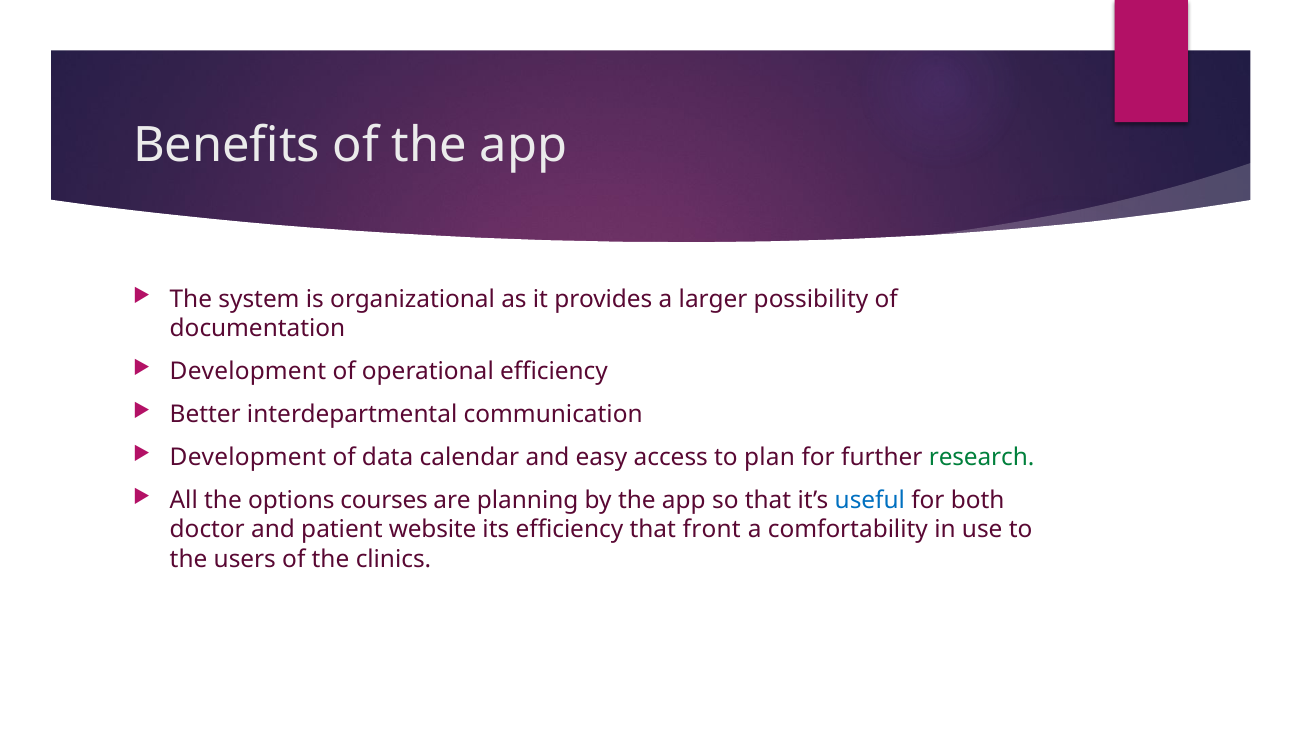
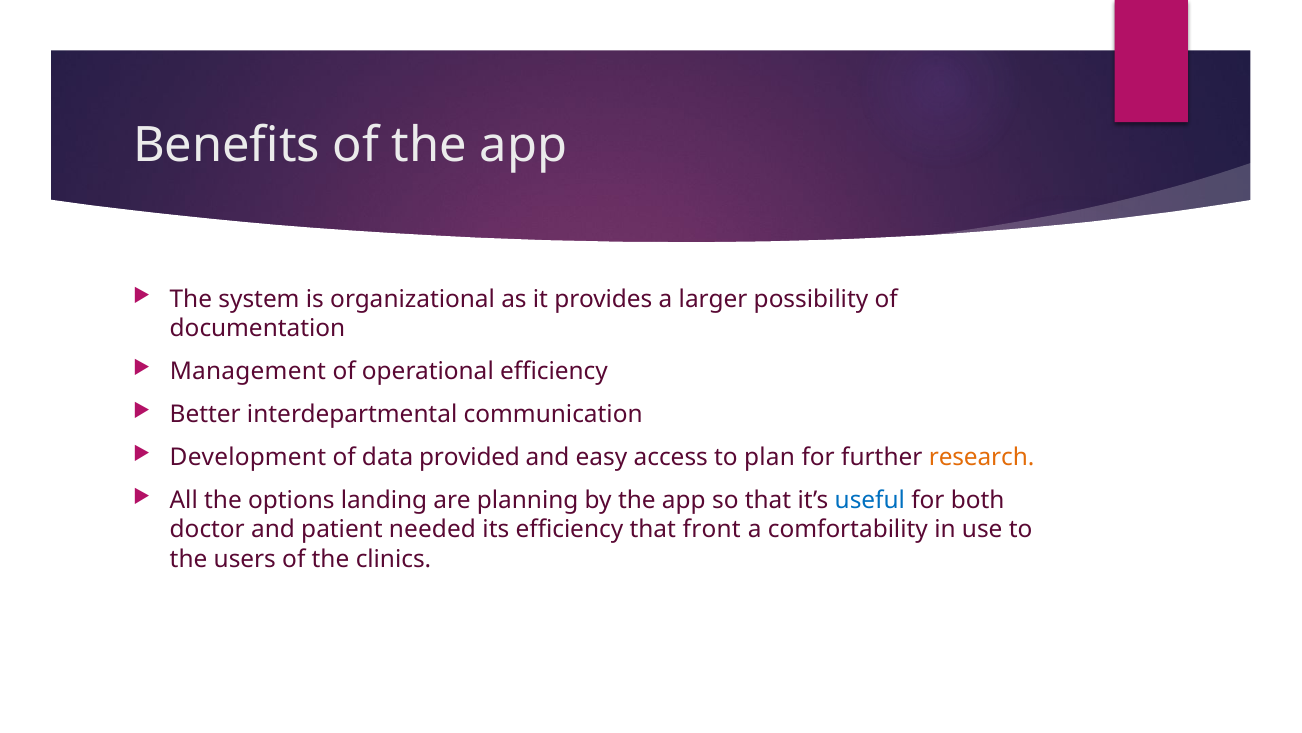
Development at (248, 371): Development -> Management
calendar: calendar -> provided
research colour: green -> orange
courses: courses -> landing
website: website -> needed
